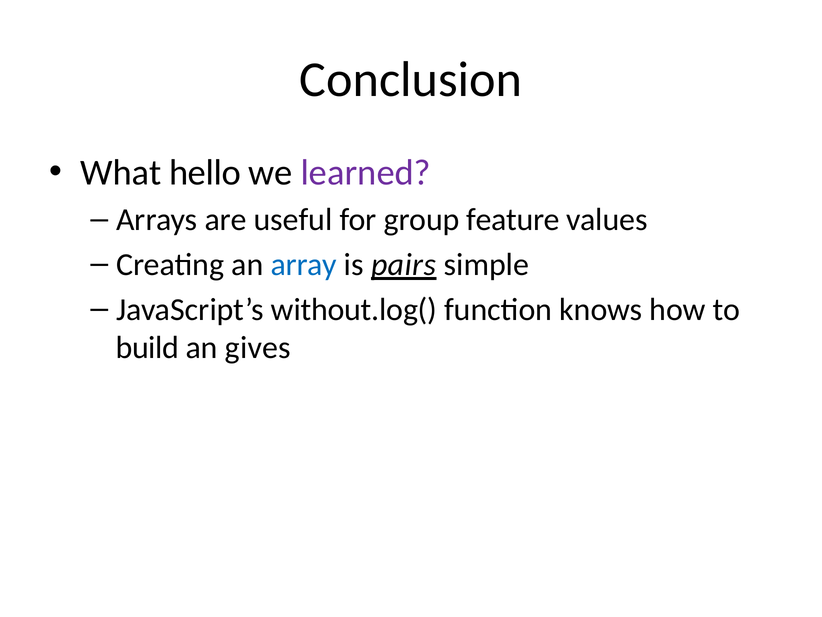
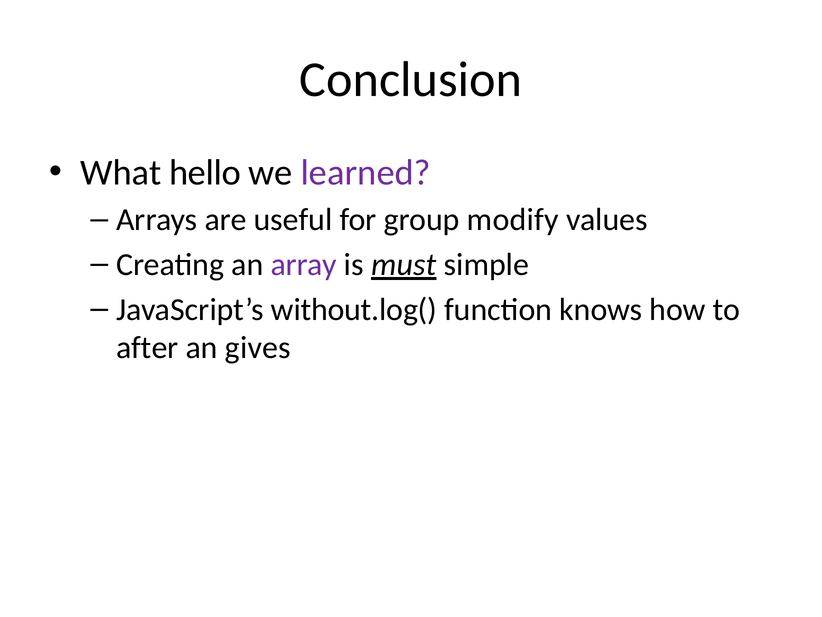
feature: feature -> modify
array colour: blue -> purple
pairs: pairs -> must
build: build -> after
